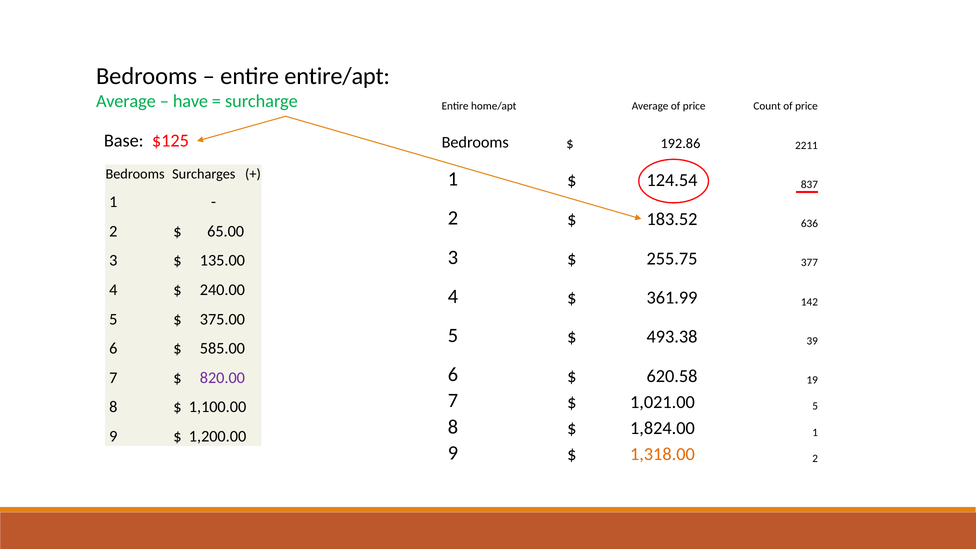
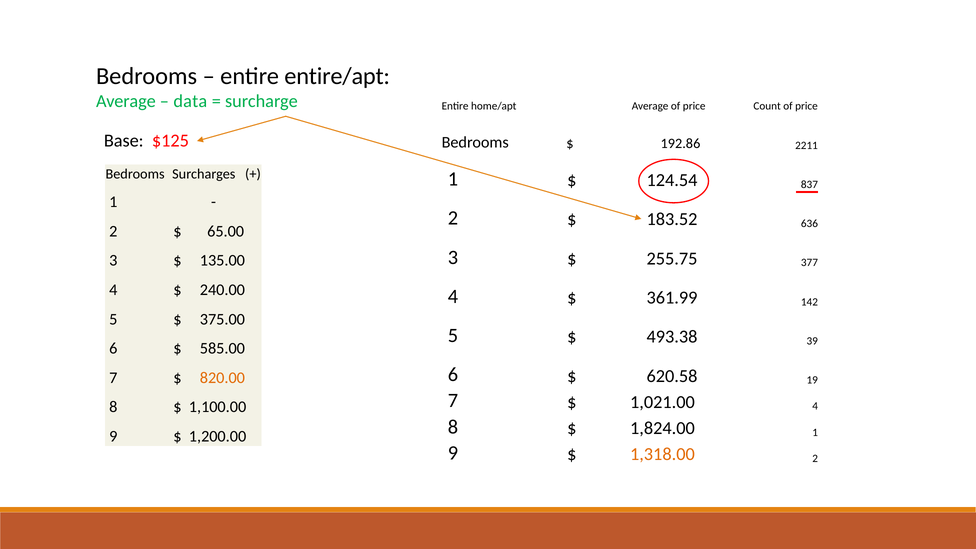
have: have -> data
820.00 colour: purple -> orange
1,021.00 5: 5 -> 4
